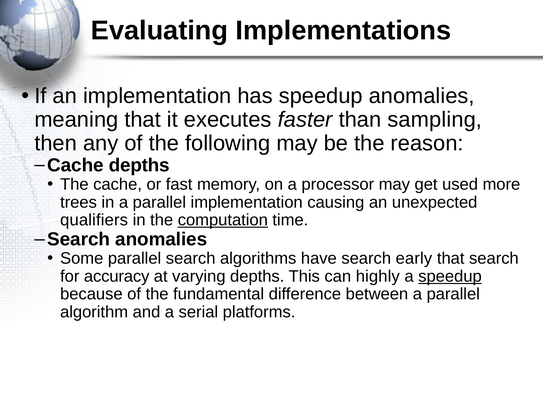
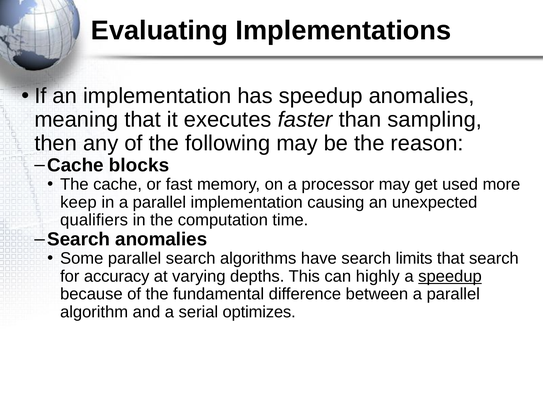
Cache depths: depths -> blocks
trees: trees -> keep
computation underline: present -> none
early: early -> limits
platforms: platforms -> optimizes
